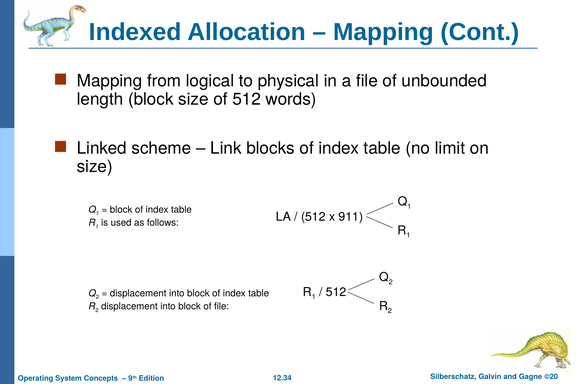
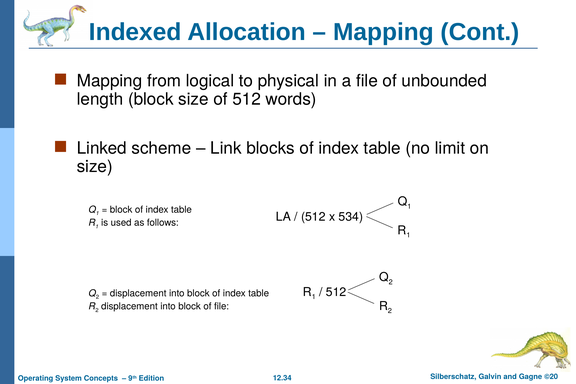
911: 911 -> 534
